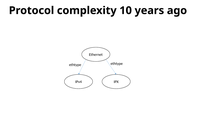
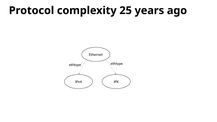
10: 10 -> 25
